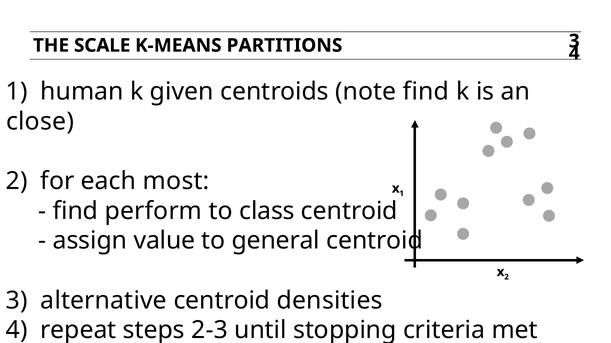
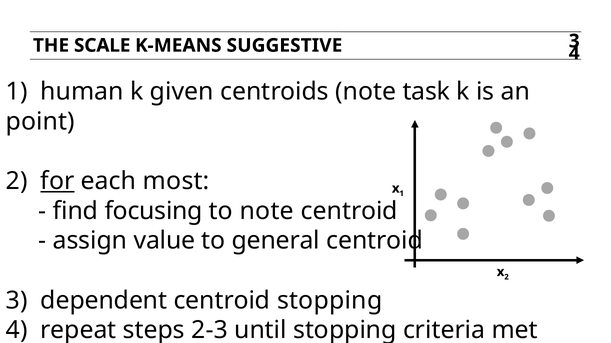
PARTITIONS: PARTITIONS -> SUGGESTIVE
note find: find -> task
close: close -> point
for underline: none -> present
perform: perform -> focusing
to class: class -> note
alternative: alternative -> dependent
centroid densities: densities -> stopping
